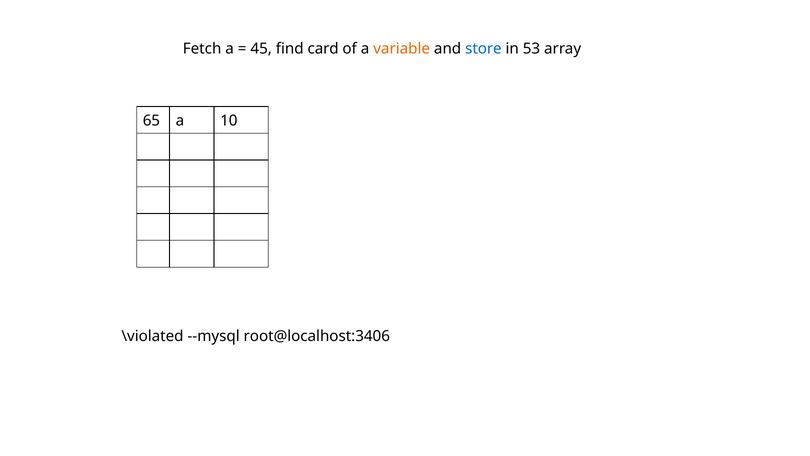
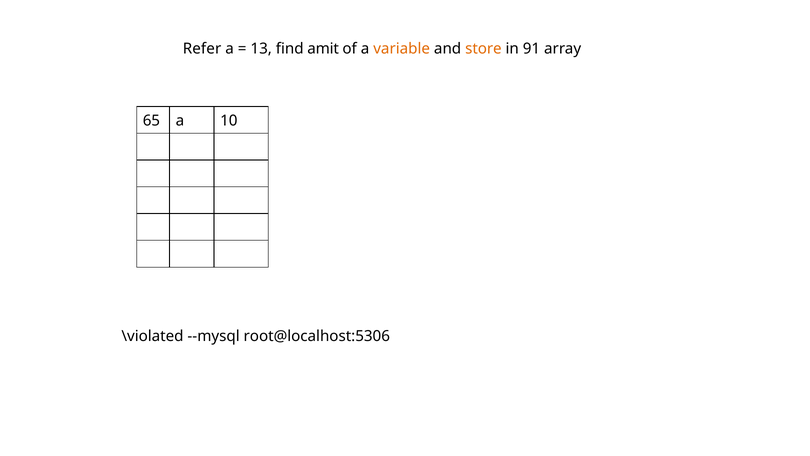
Fetch: Fetch -> Refer
45: 45 -> 13
card: card -> amit
store colour: blue -> orange
53: 53 -> 91
root@localhost:3406: root@localhost:3406 -> root@localhost:5306
